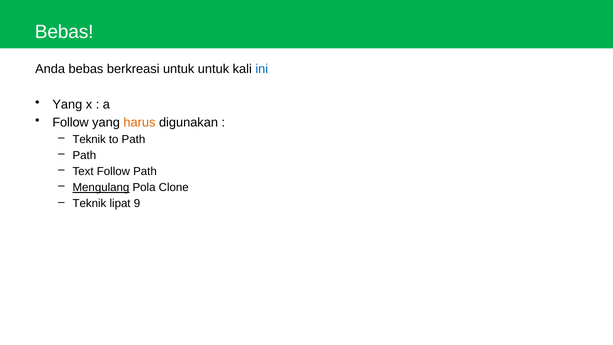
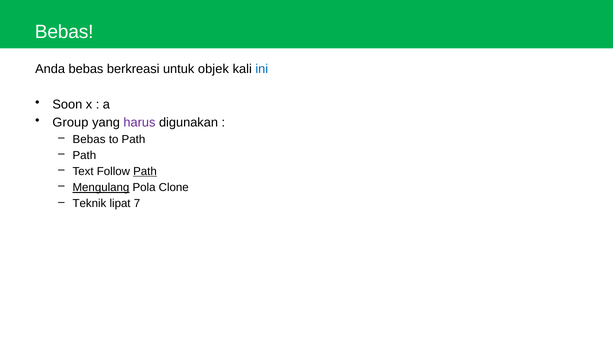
untuk untuk: untuk -> objek
Yang at (67, 105): Yang -> Soon
Follow at (71, 122): Follow -> Group
harus colour: orange -> purple
Teknik at (89, 139): Teknik -> Bebas
Path at (145, 171) underline: none -> present
9: 9 -> 7
